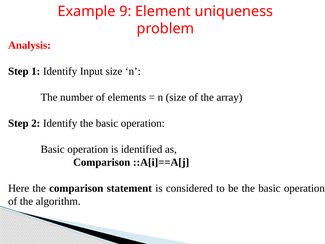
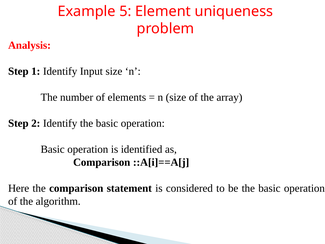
9: 9 -> 5
